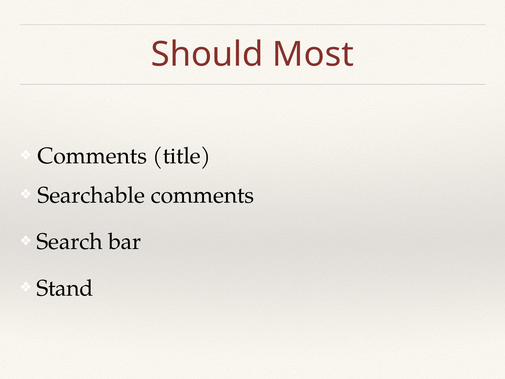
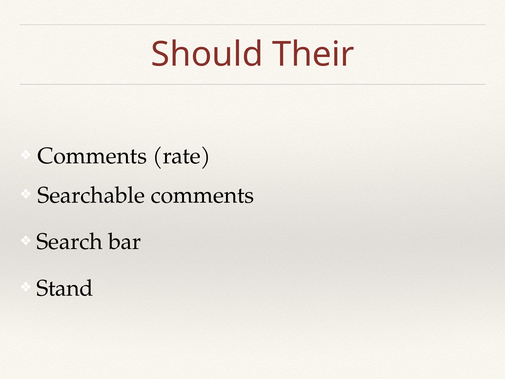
Most: Most -> Their
title: title -> rate
